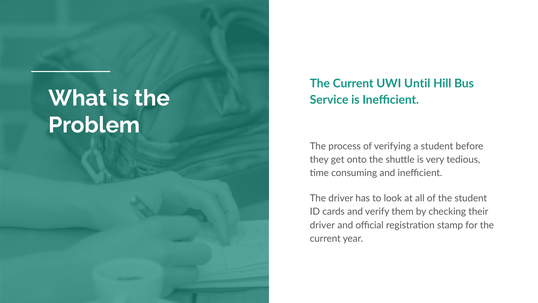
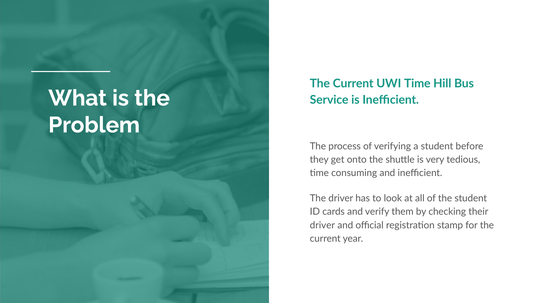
UWI Until: Until -> Time
